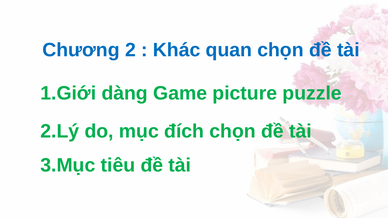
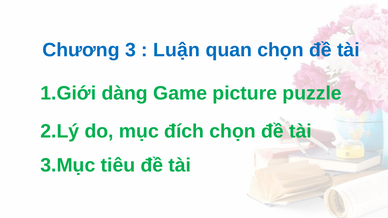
2: 2 -> 3
Khác: Khác -> Luận
